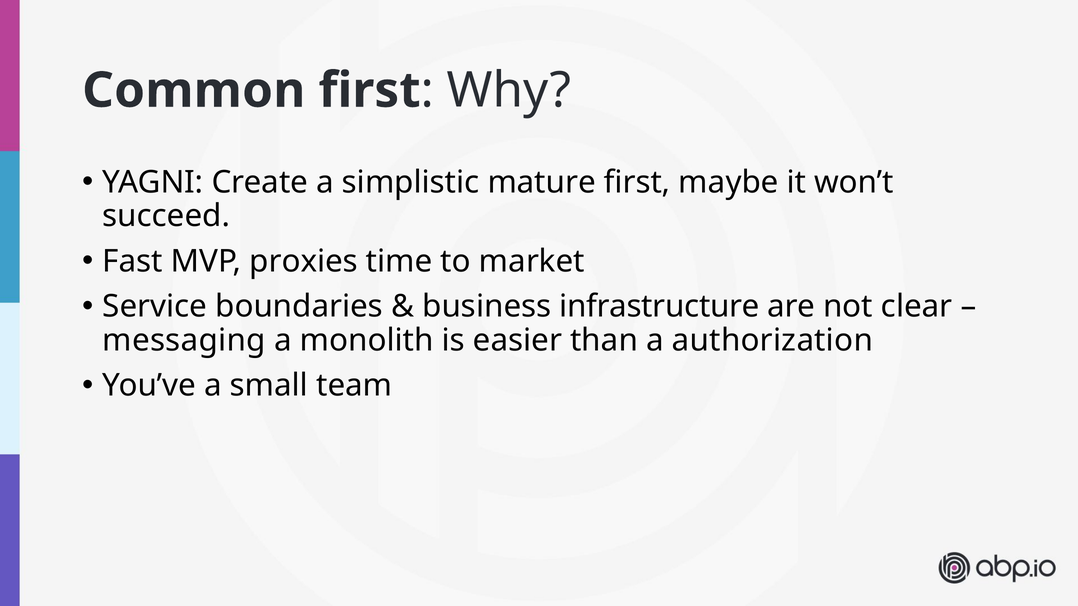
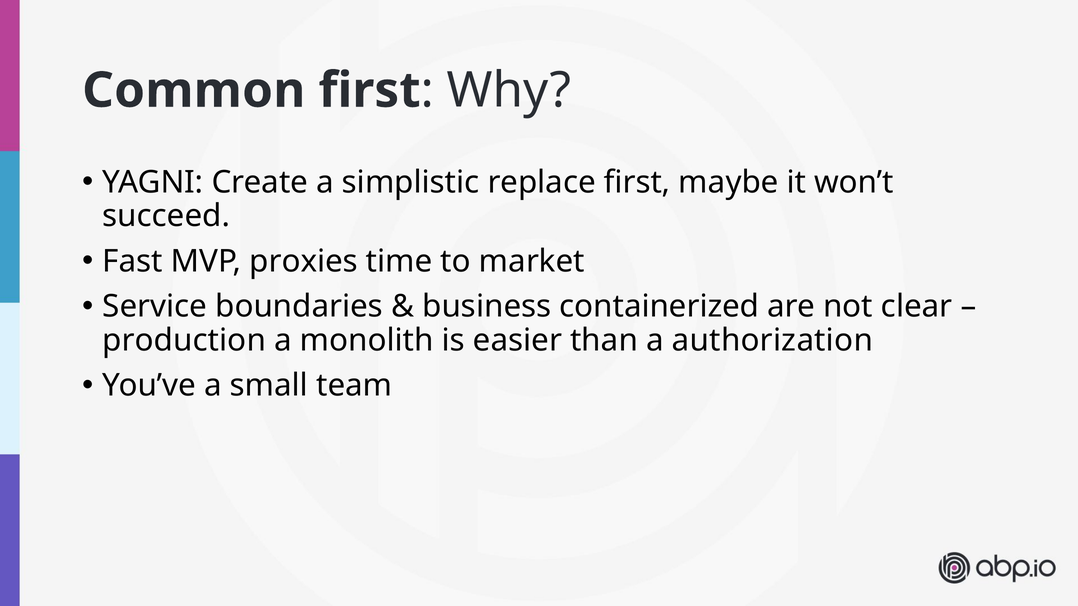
mature: mature -> replace
infrastructure: infrastructure -> containerized
messaging: messaging -> production
